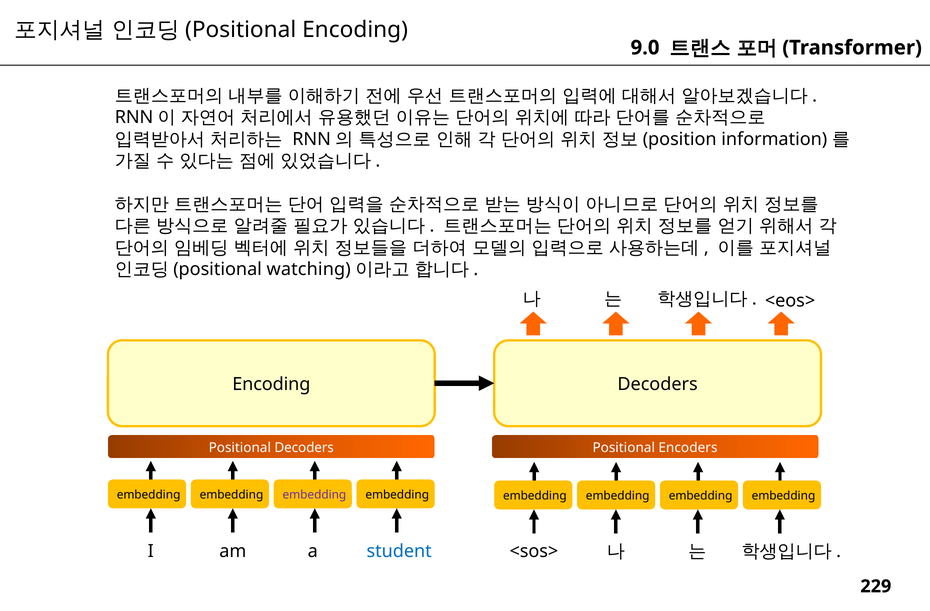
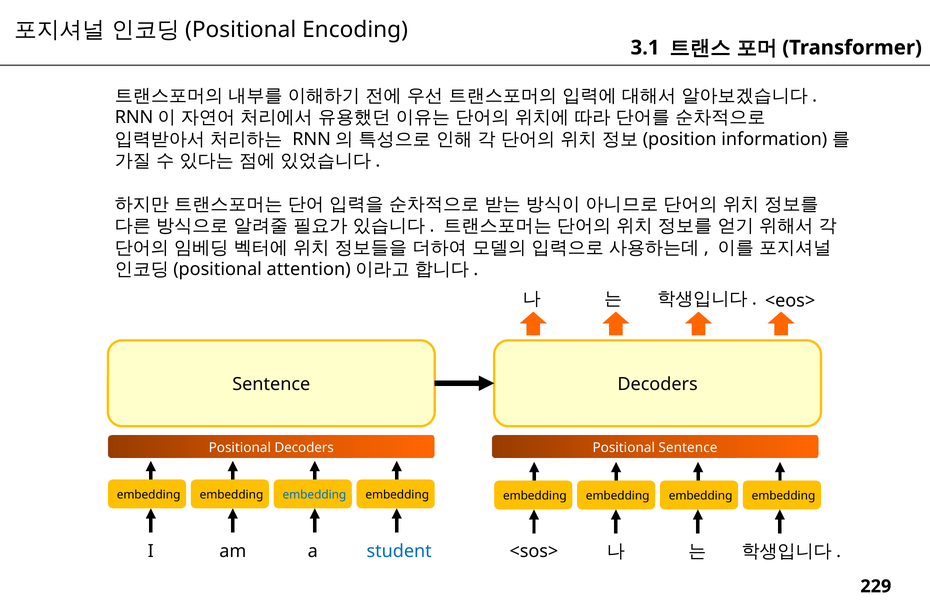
9.0: 9.0 -> 3.1
watching: watching -> attention
Encoding at (271, 384): Encoding -> Sentence
Positional Encoders: Encoders -> Sentence
embedding at (314, 495) colour: purple -> blue
